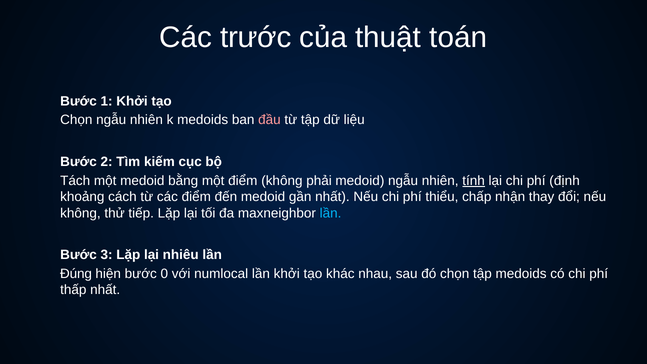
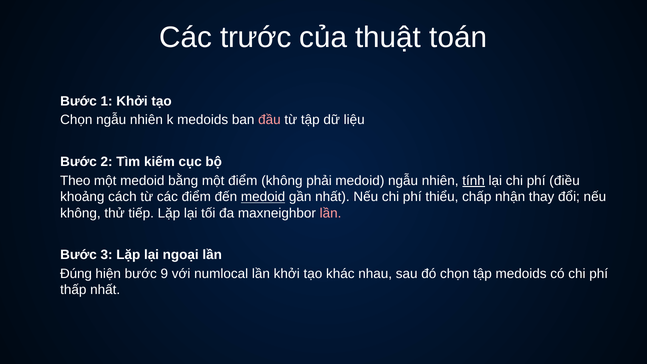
Tách: Tách -> Theo
định: định -> điều
medoid at (263, 197) underline: none -> present
lần at (331, 213) colour: light blue -> pink
nhiêu: nhiêu -> ngoại
0: 0 -> 9
